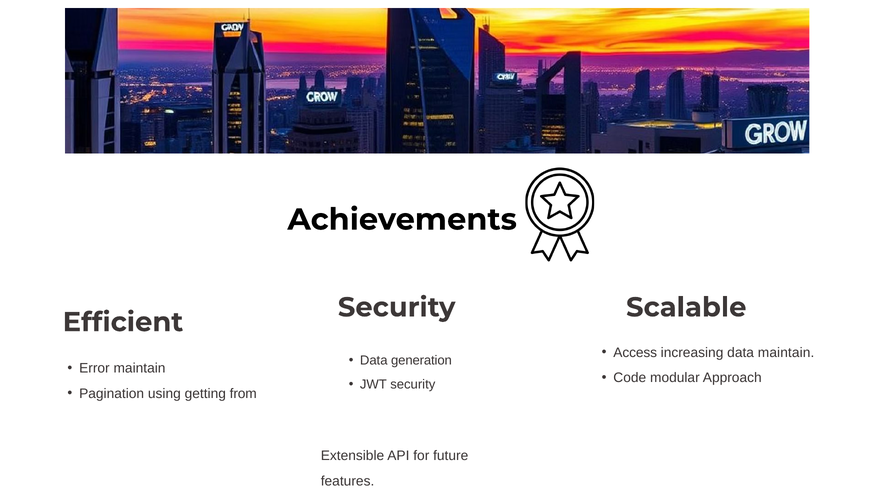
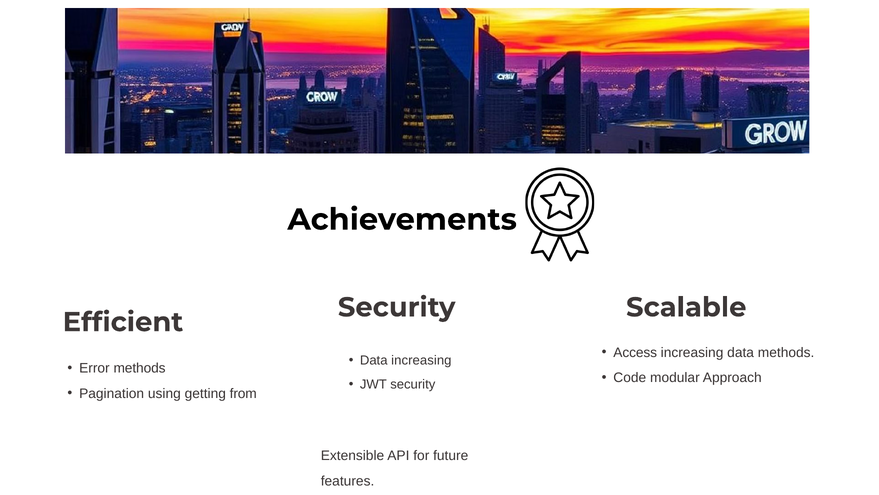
data maintain: maintain -> methods
Data generation: generation -> increasing
Error maintain: maintain -> methods
